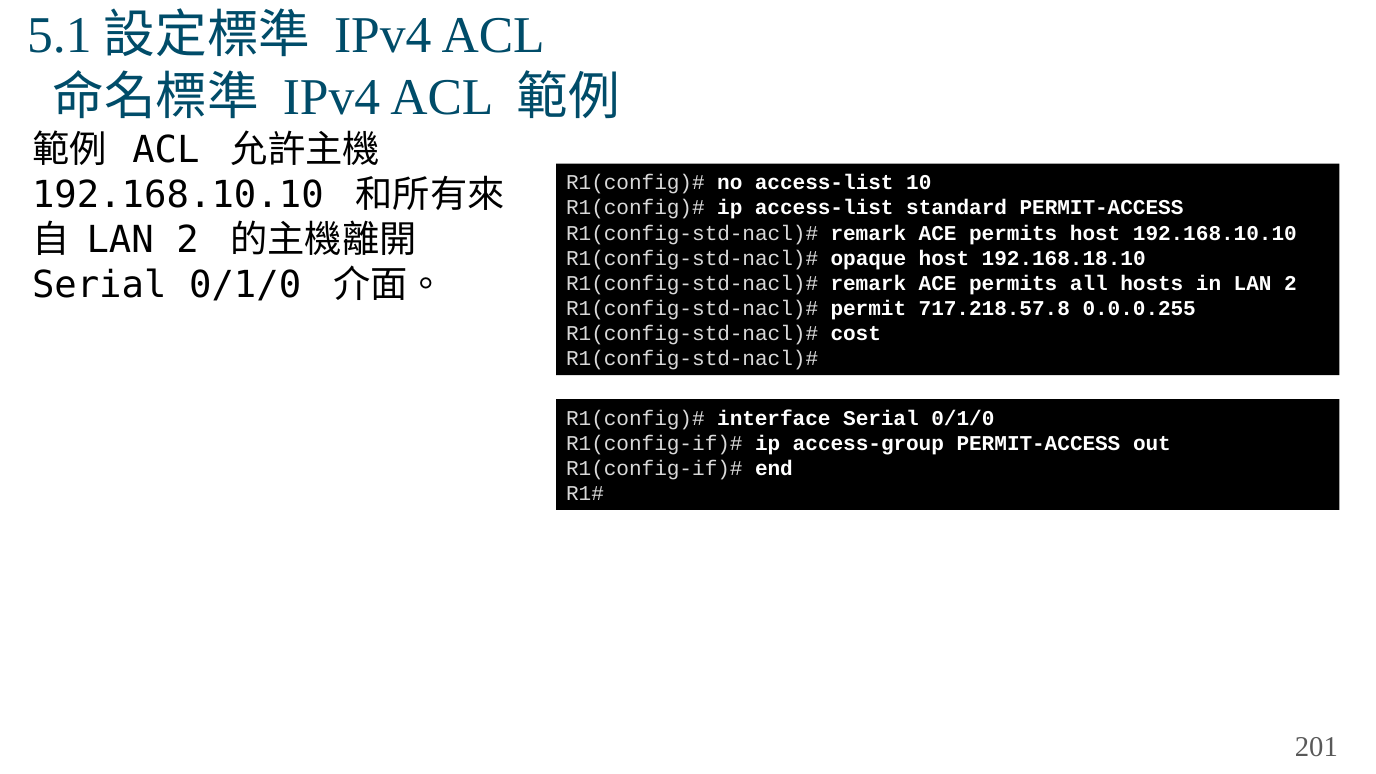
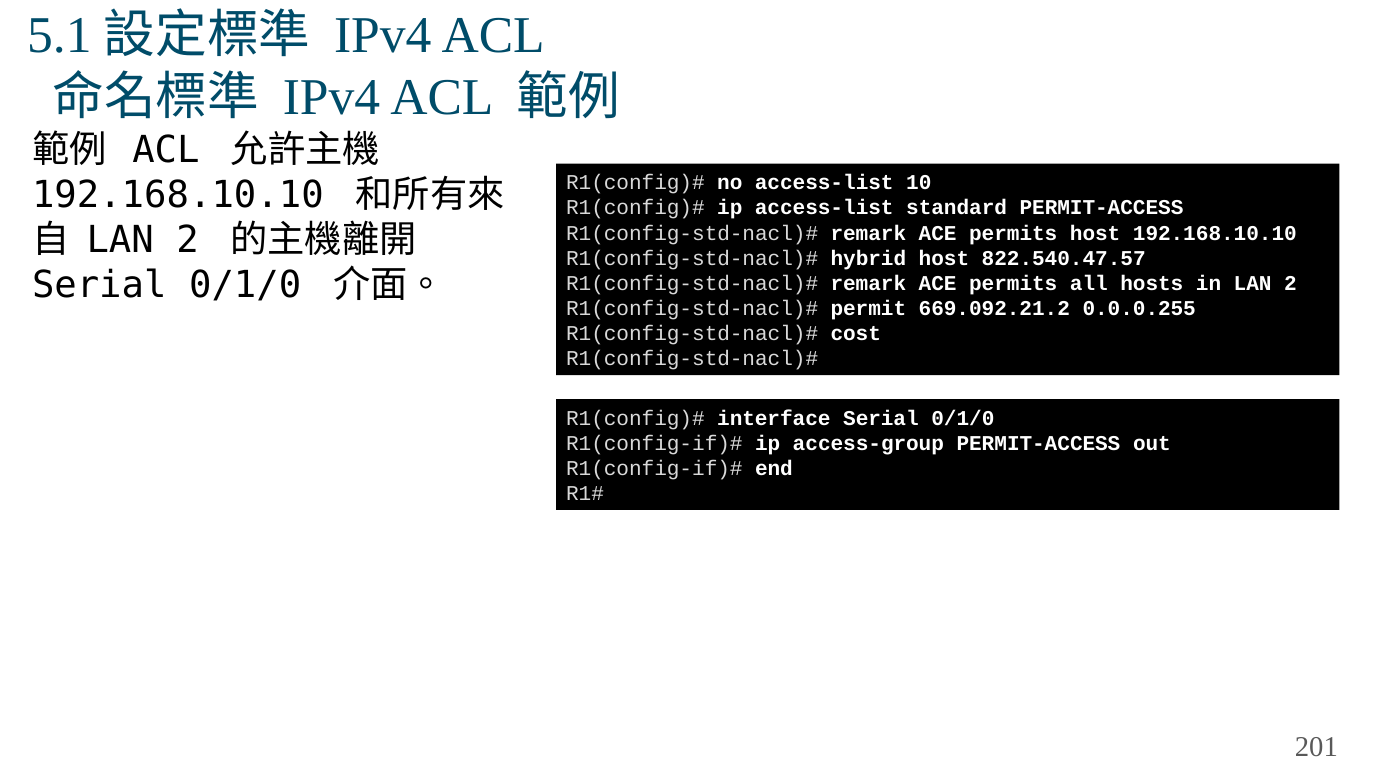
opaque: opaque -> hybrid
192.168.18.10: 192.168.18.10 -> 822.540.47.57
717.218.57.8: 717.218.57.8 -> 669.092.21.2
